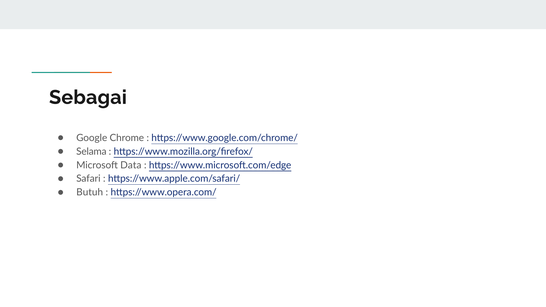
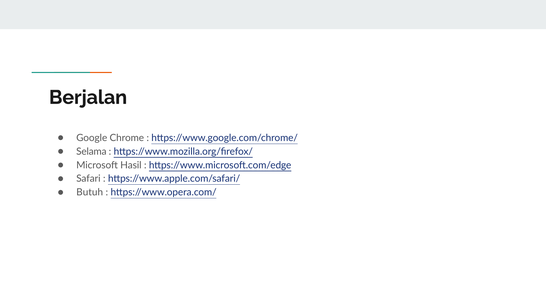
Sebagai: Sebagai -> Berjalan
Data: Data -> Hasil
